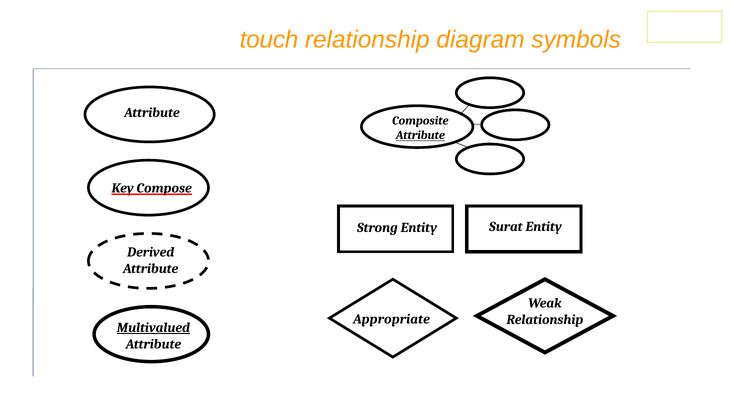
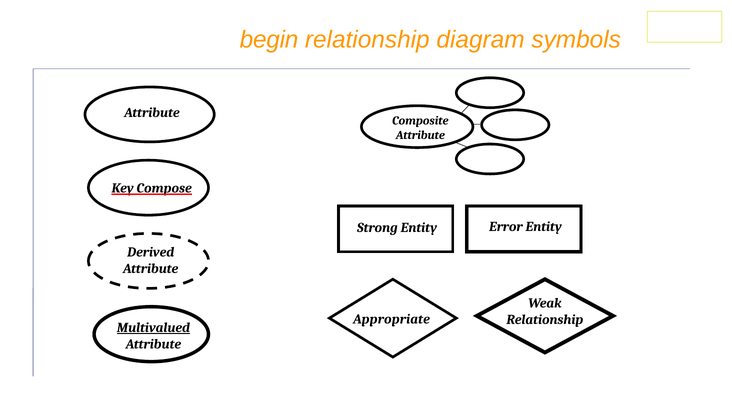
touch: touch -> begin
Attribute at (420, 135) underline: present -> none
Surat: Surat -> Error
